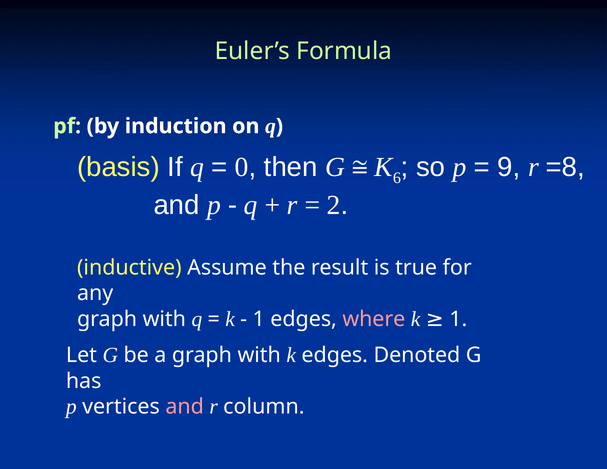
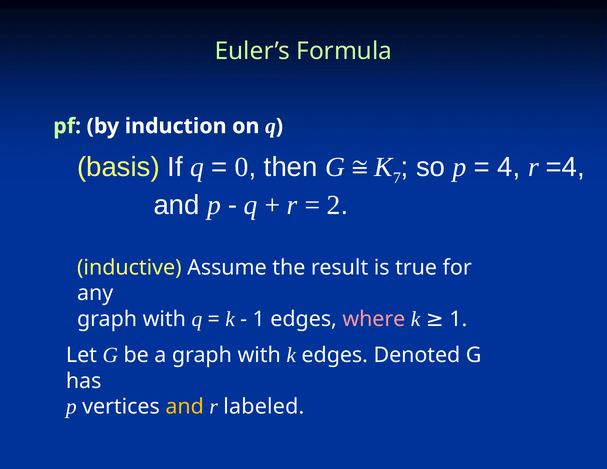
6: 6 -> 7
9: 9 -> 4
=8: =8 -> =4
and at (185, 407) colour: pink -> yellow
column: column -> labeled
